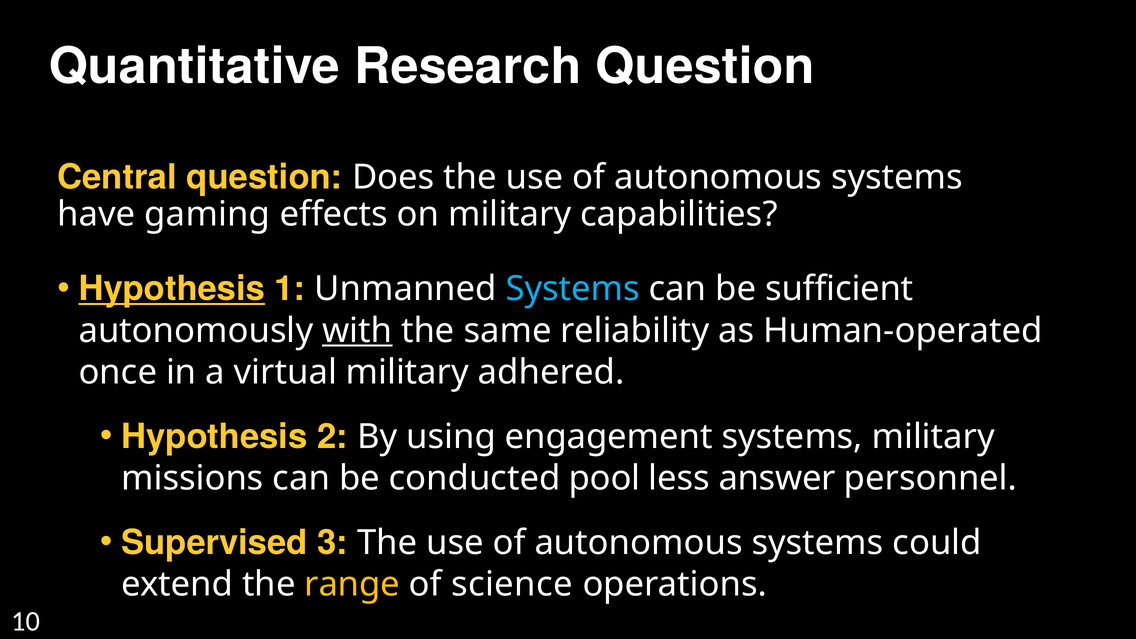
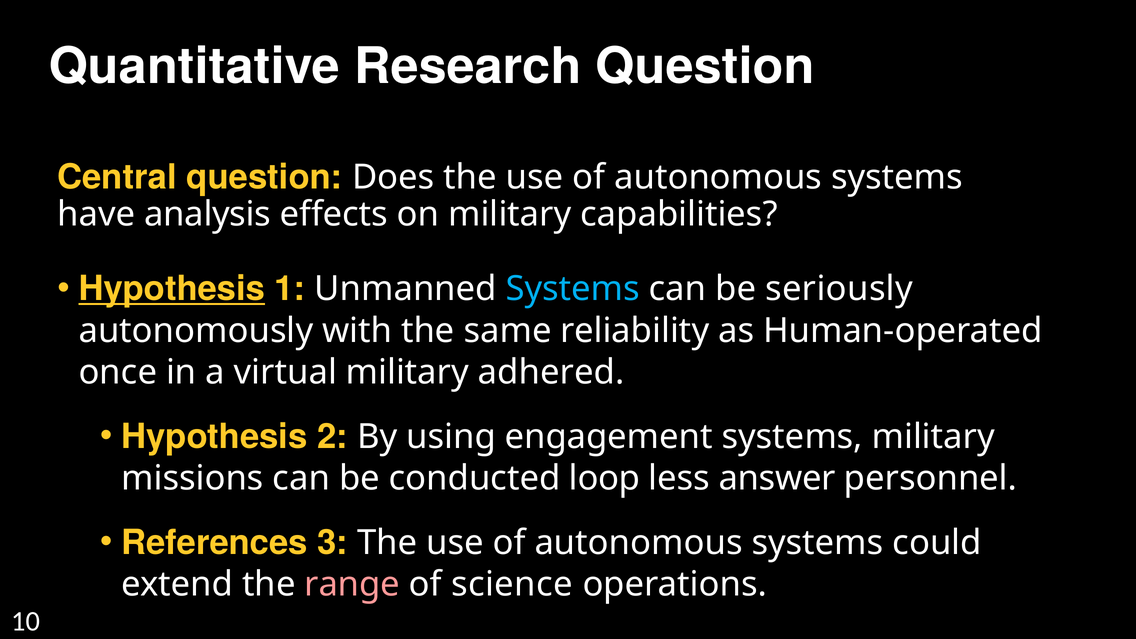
gaming: gaming -> analysis
sufficient: sufficient -> seriously
with underline: present -> none
pool: pool -> loop
Supervised: Supervised -> References
range colour: yellow -> pink
